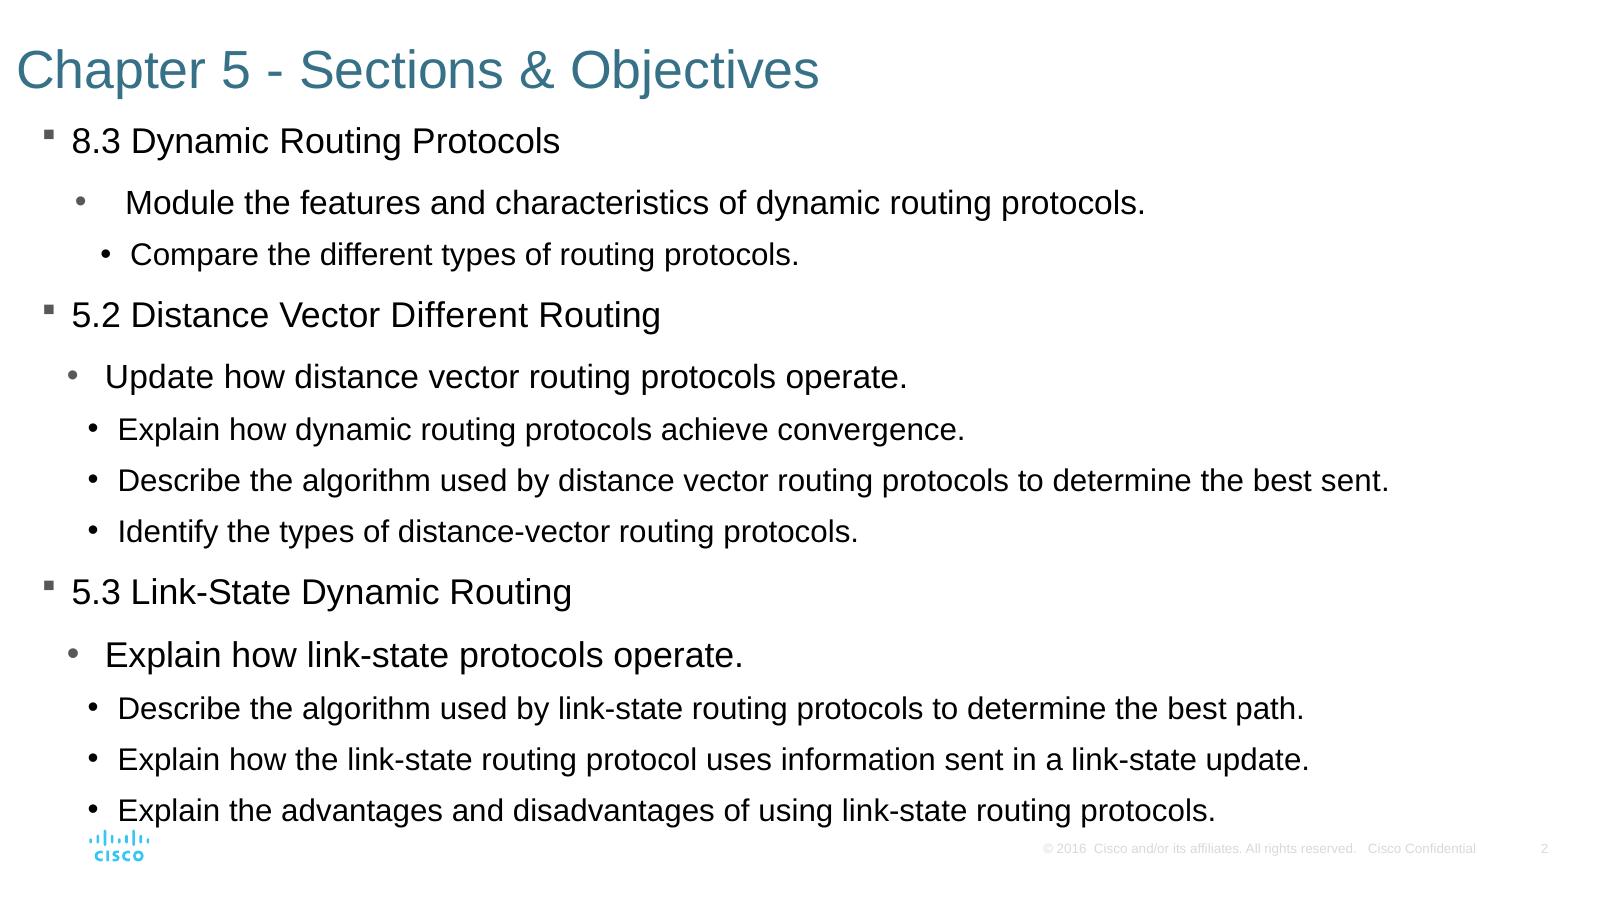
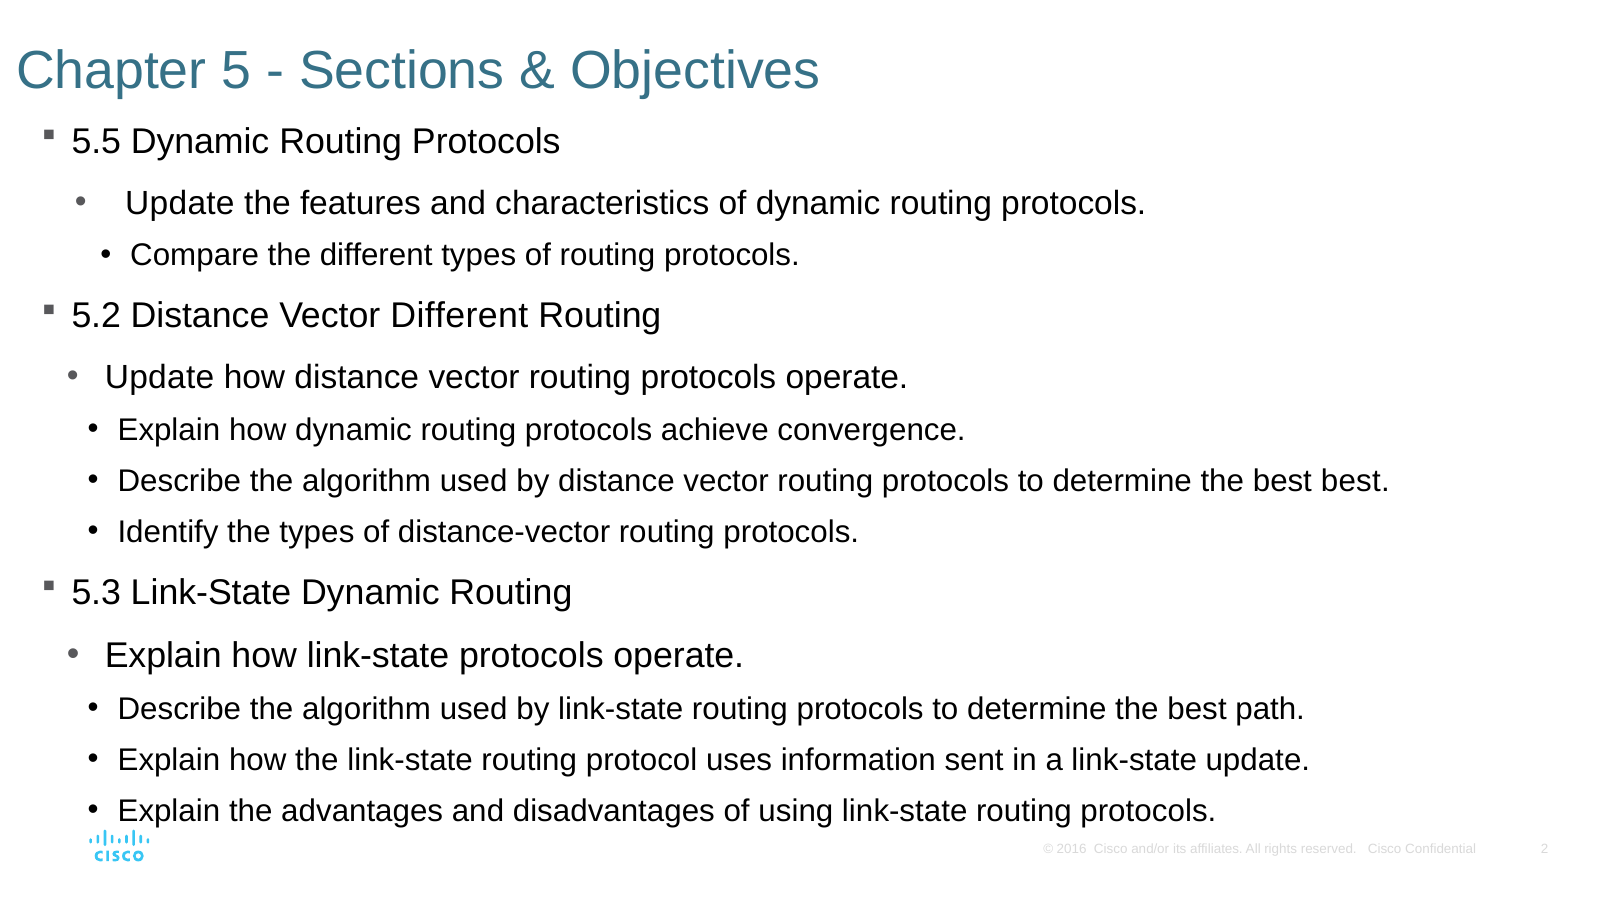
8.3: 8.3 -> 5.5
Module at (180, 203): Module -> Update
best sent: sent -> best
